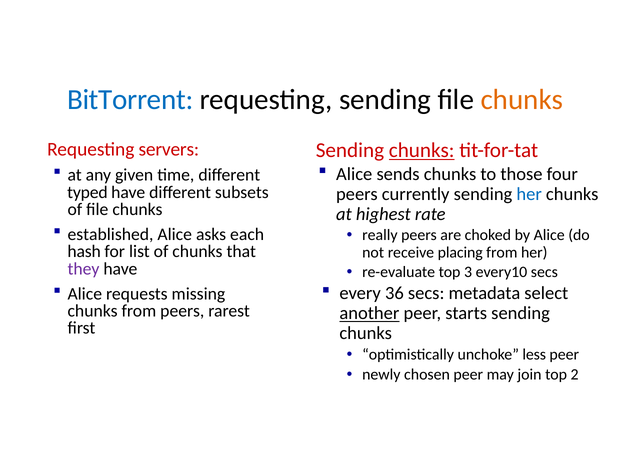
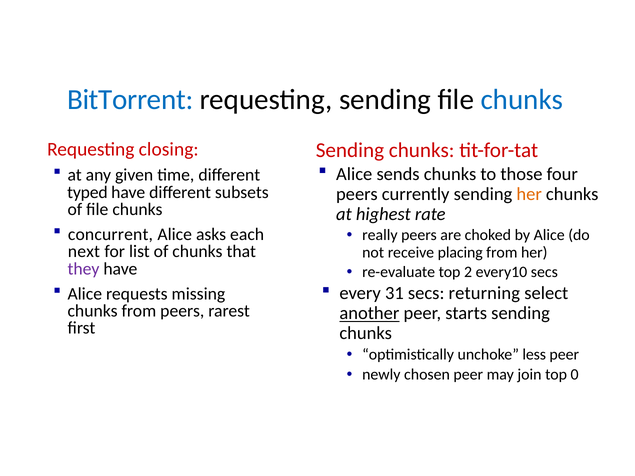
chunks at (522, 100) colour: orange -> blue
servers: servers -> closing
chunks at (422, 150) underline: present -> none
her at (529, 194) colour: blue -> orange
established: established -> concurrent
hash: hash -> next
3: 3 -> 2
36: 36 -> 31
metadata: metadata -> returning
2: 2 -> 0
